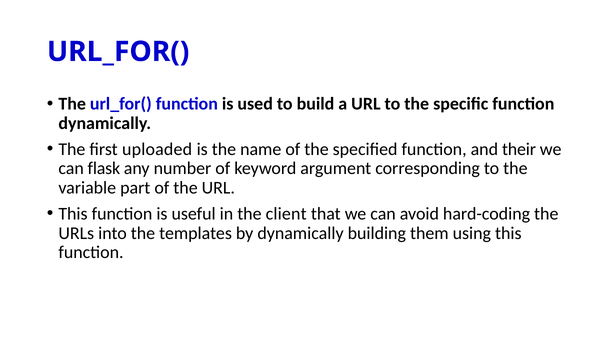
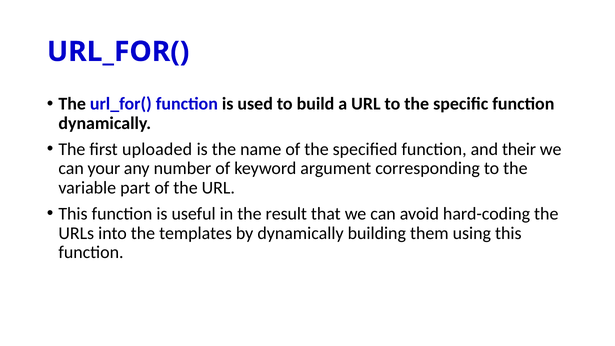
flask: flask -> your
client: client -> result
